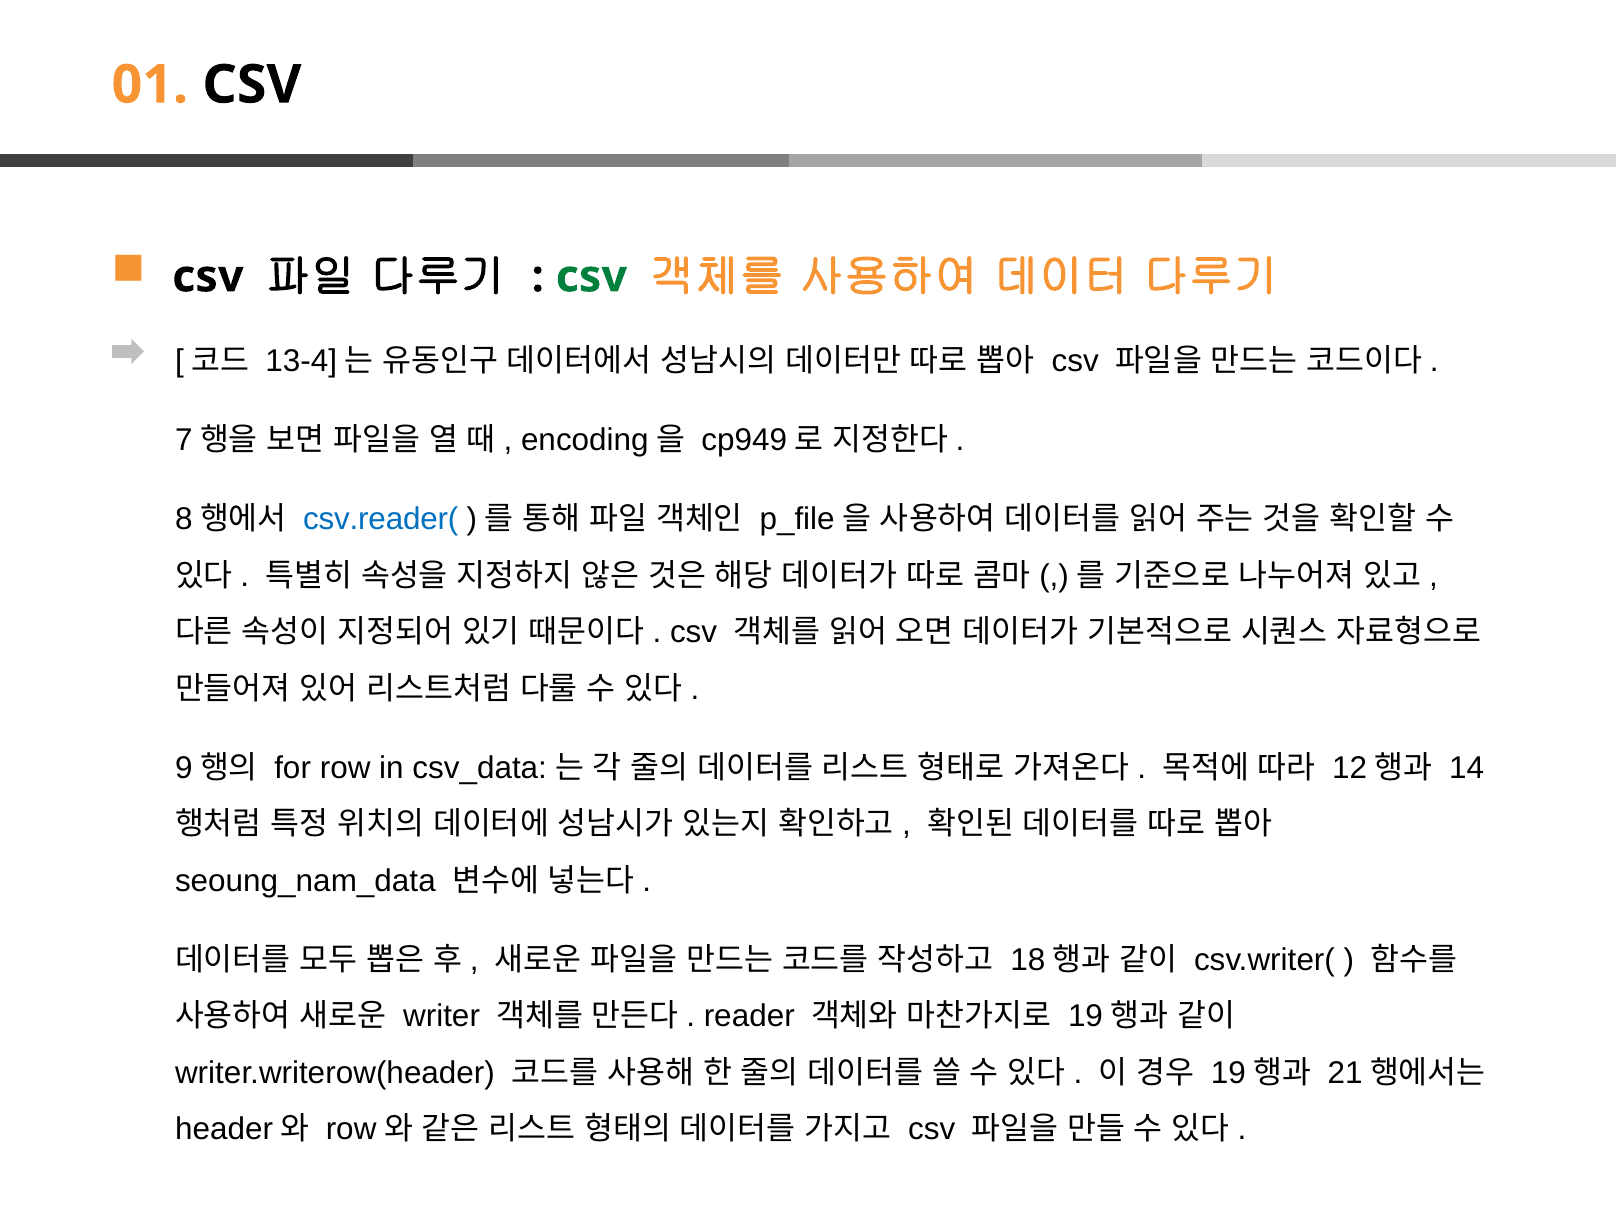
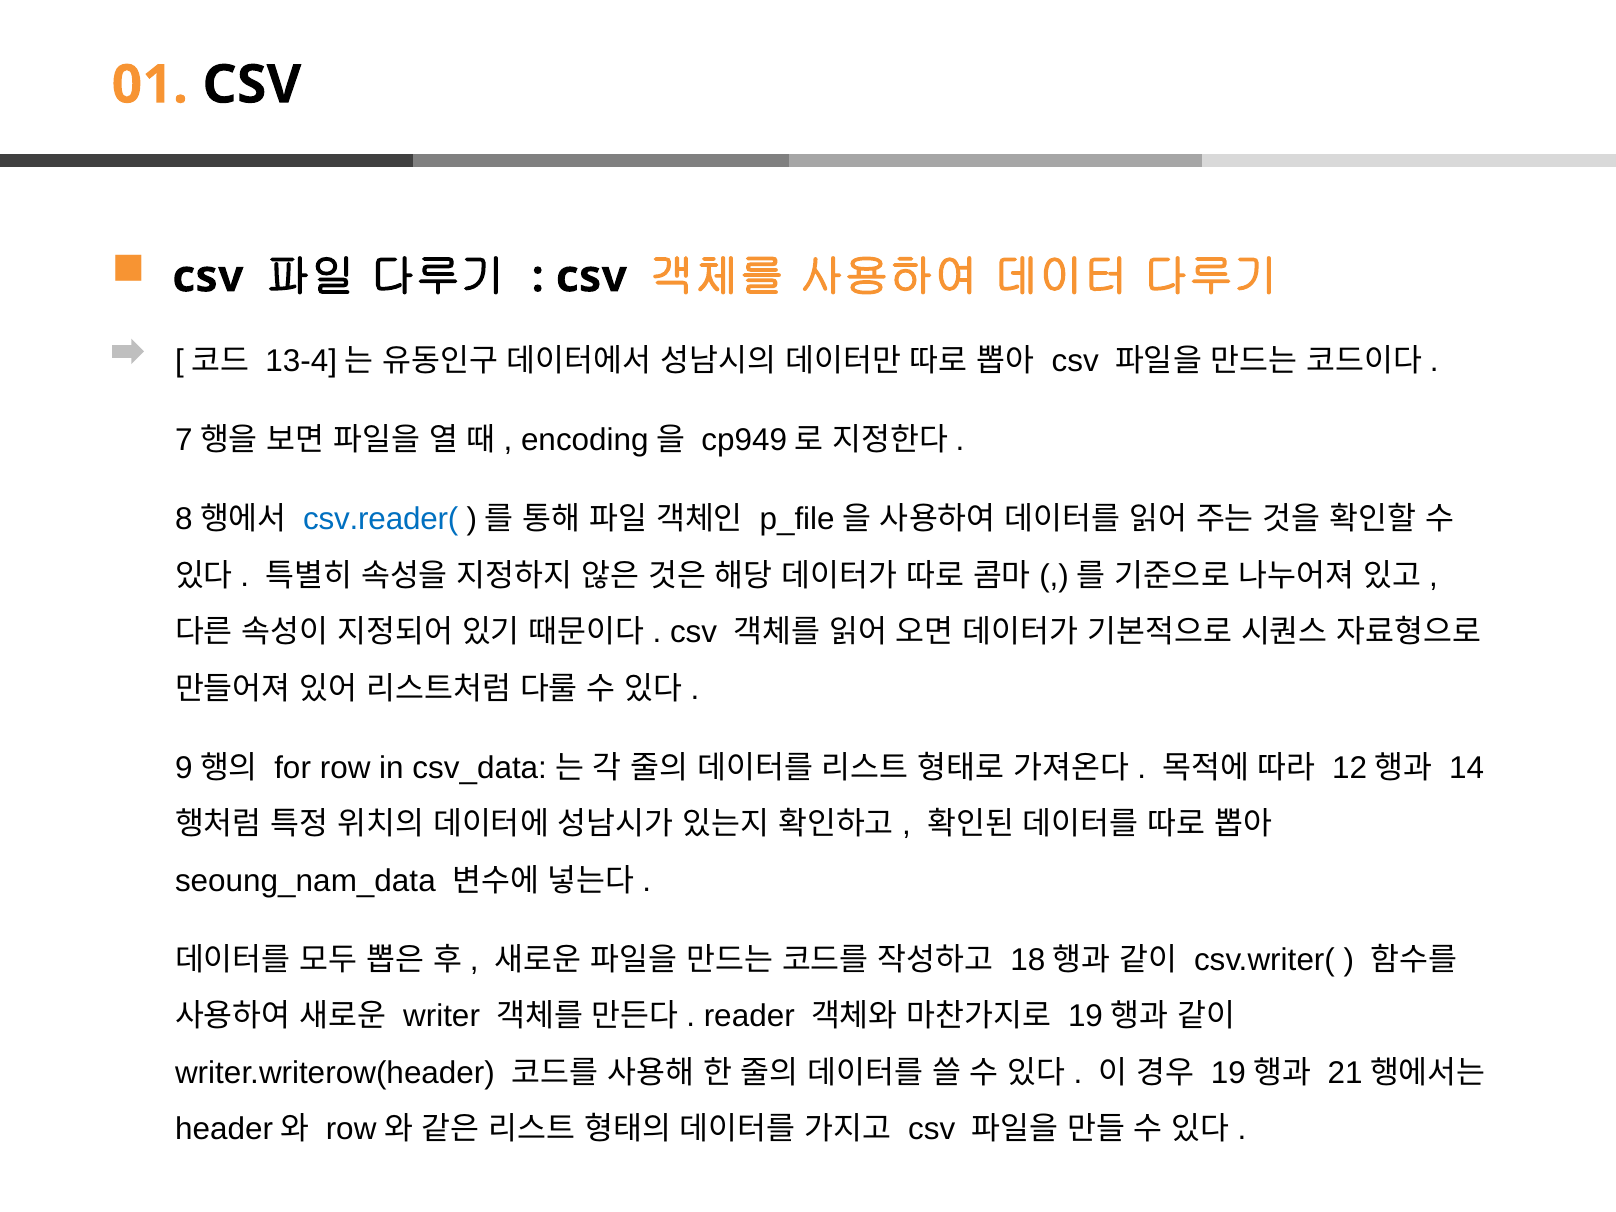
csv at (591, 277) colour: green -> black
